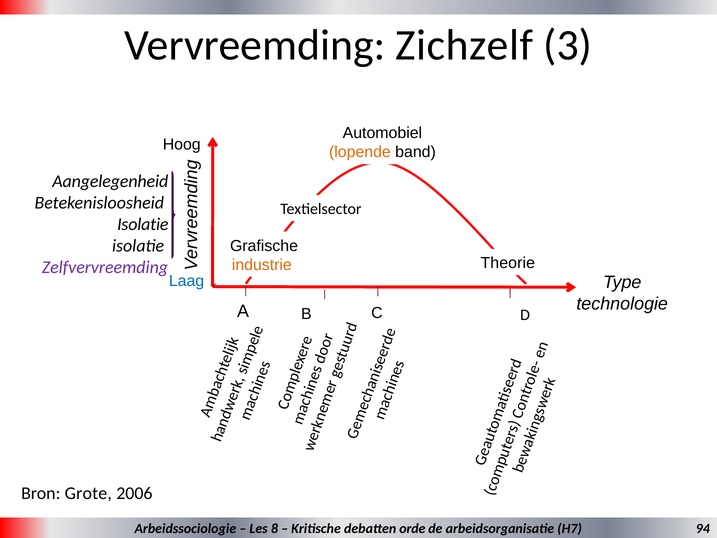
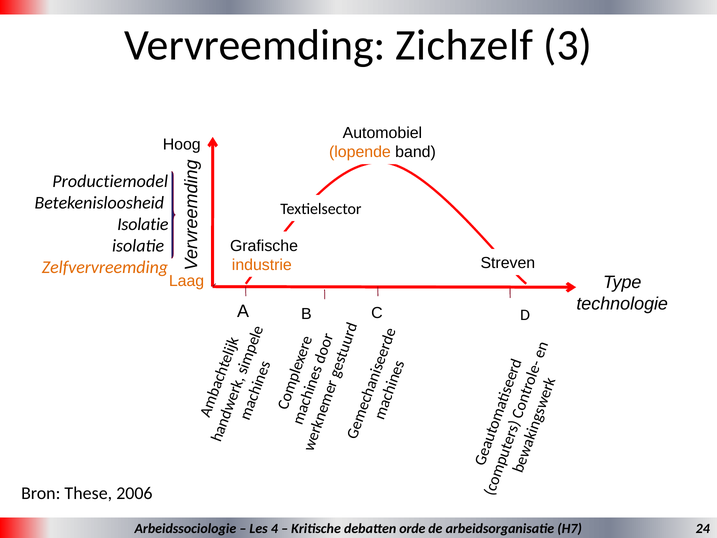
Aangelegenheid: Aangelegenheid -> Productiemodel
Theorie: Theorie -> Streven
Zelfvervreemding colour: purple -> orange
Laag colour: blue -> orange
Grote: Grote -> These
8: 8 -> 4
94: 94 -> 24
